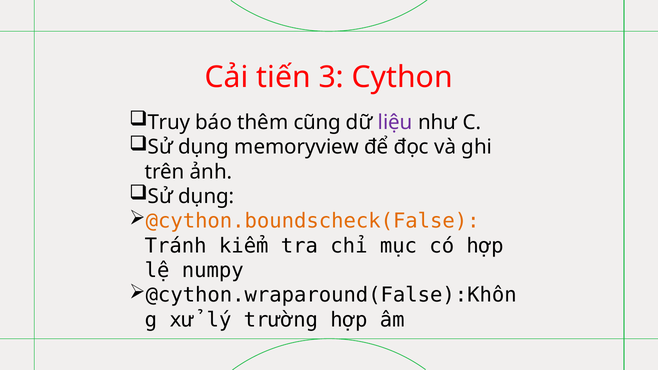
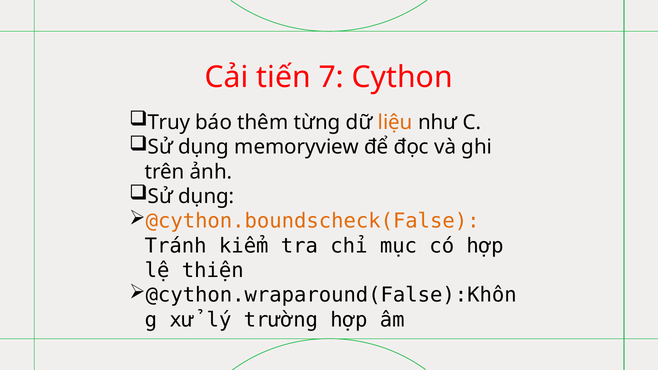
3: 3 -> 7
cũng: cũng -> từng
liệu colour: purple -> orange
numpy: numpy -> thiện
